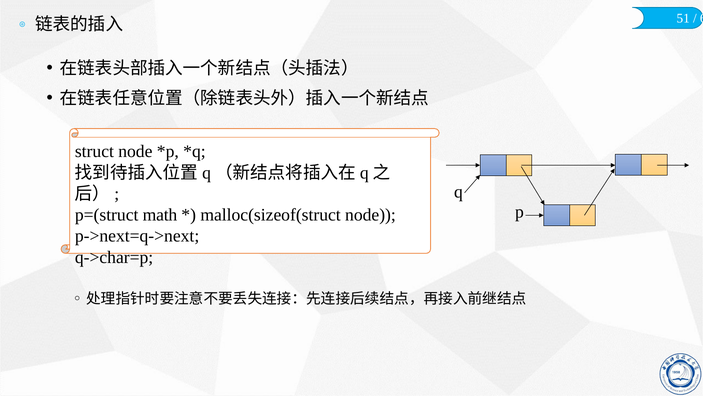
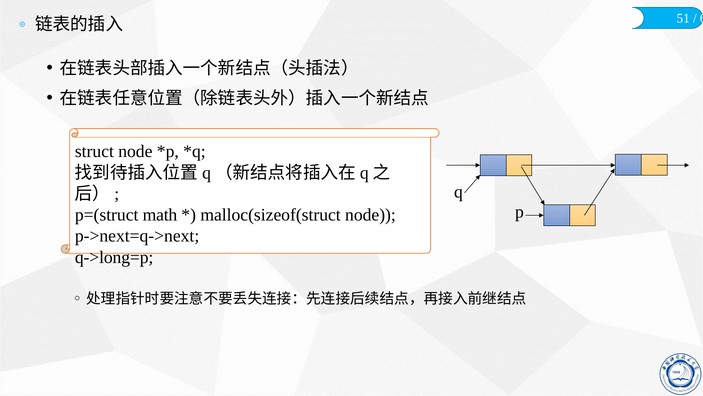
q->char=p: q->char=p -> q->long=p
